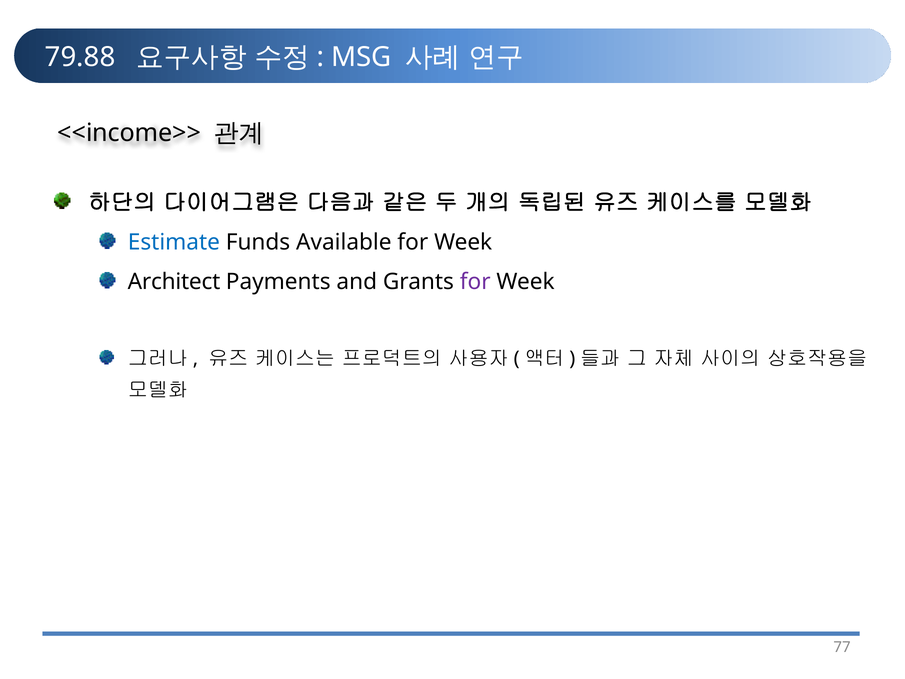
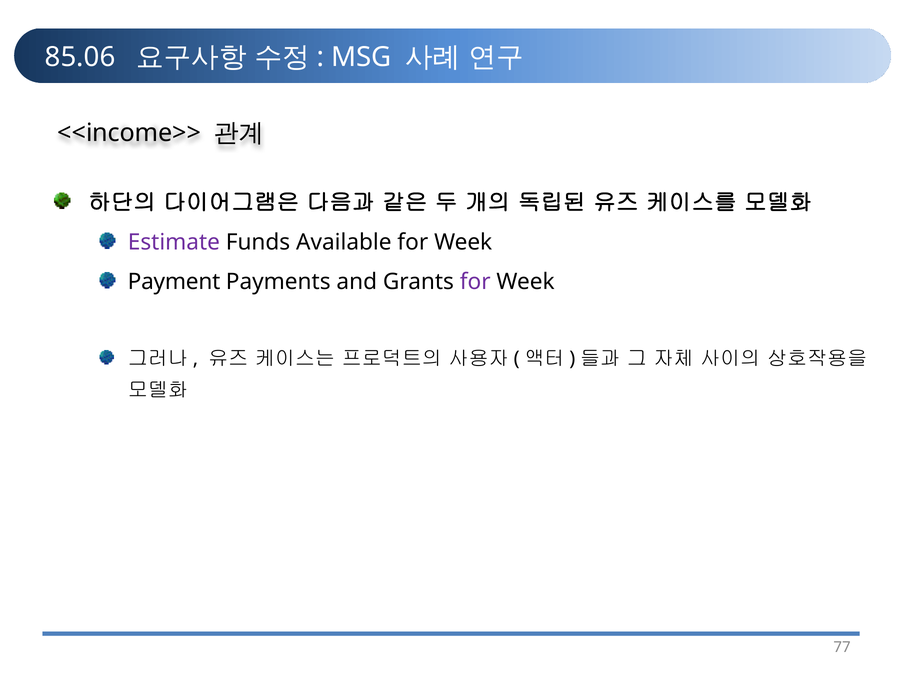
79.88: 79.88 -> 85.06
Estimate colour: blue -> purple
Architect: Architect -> Payment
